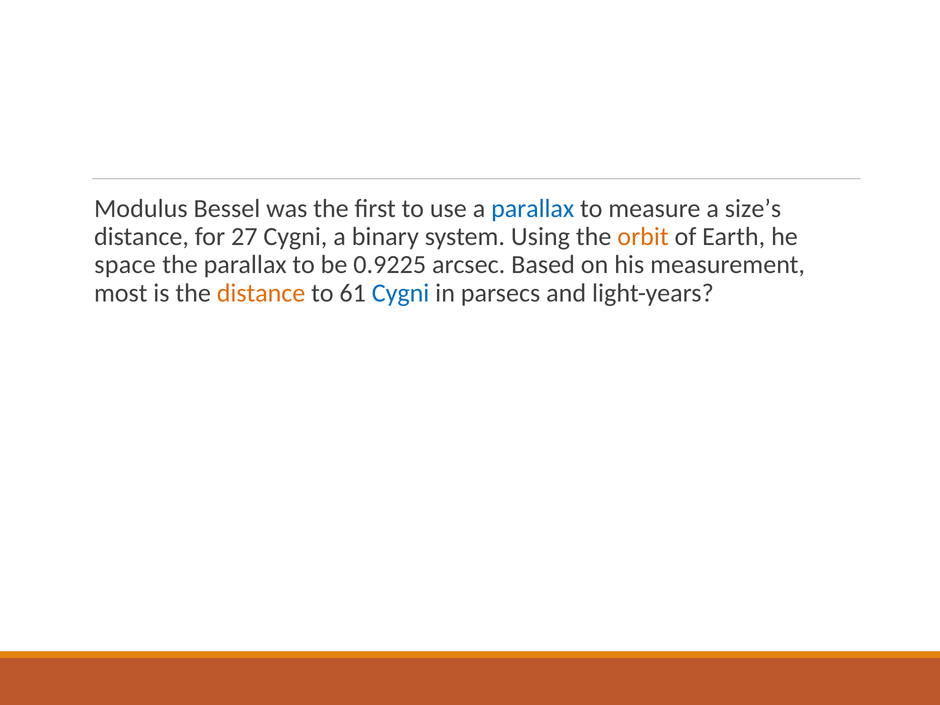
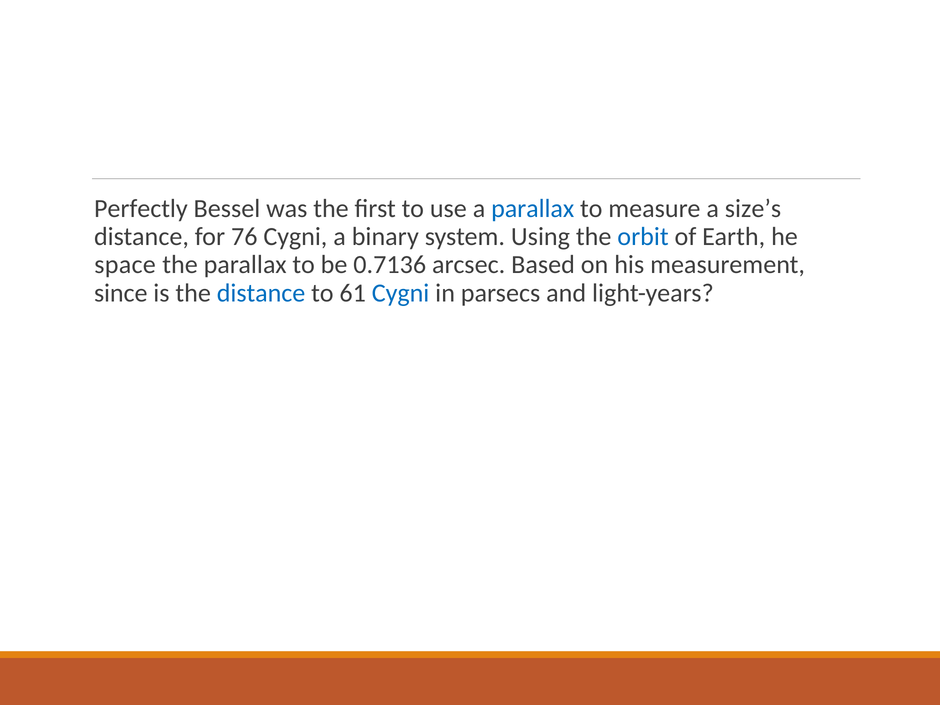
Modulus: Modulus -> Perfectly
27: 27 -> 76
orbit colour: orange -> blue
0.9225: 0.9225 -> 0.7136
most: most -> since
distance at (261, 293) colour: orange -> blue
